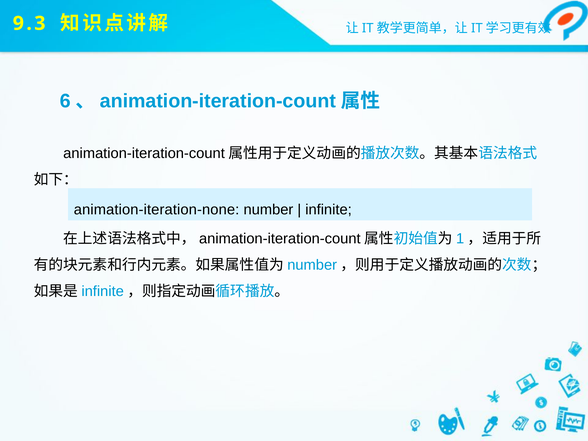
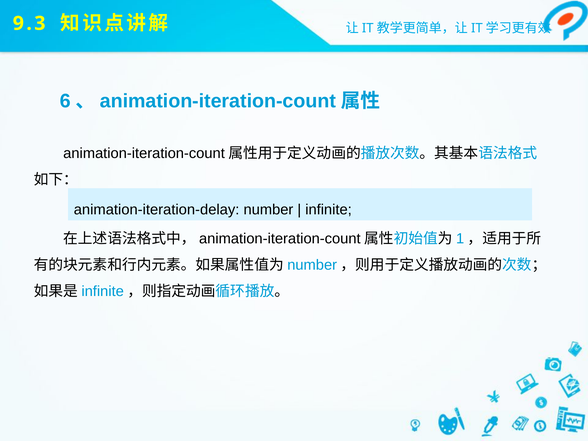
animation-iteration-none: animation-iteration-none -> animation-iteration-delay
